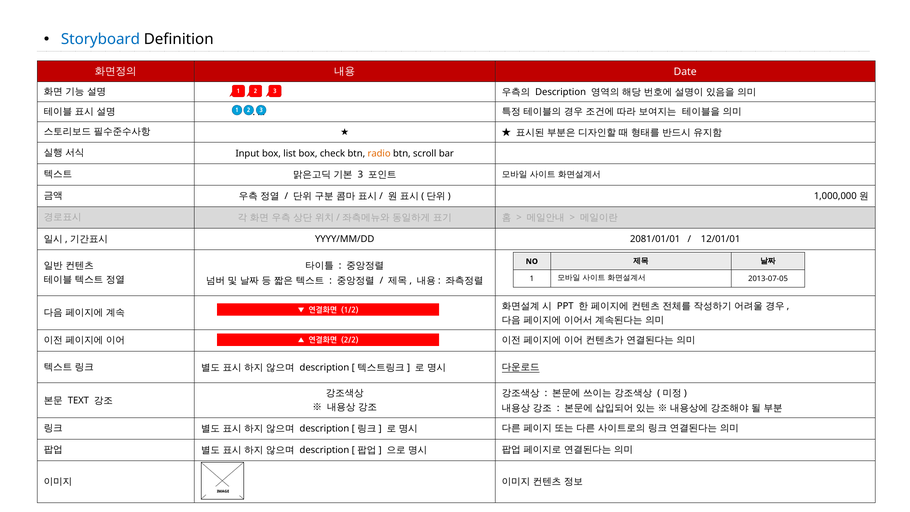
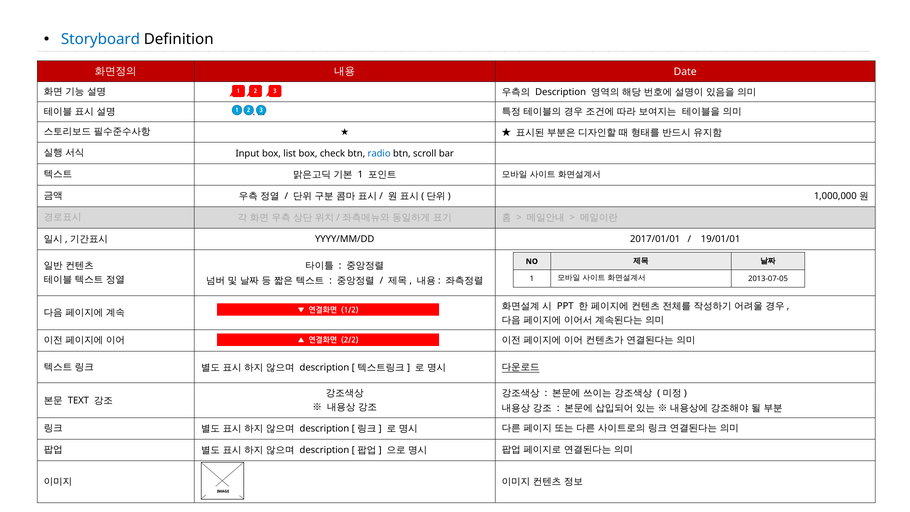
radio colour: orange -> blue
3 at (360, 175): 3 -> 1
2081/01/01: 2081/01/01 -> 2017/01/01
12/01/01: 12/01/01 -> 19/01/01
